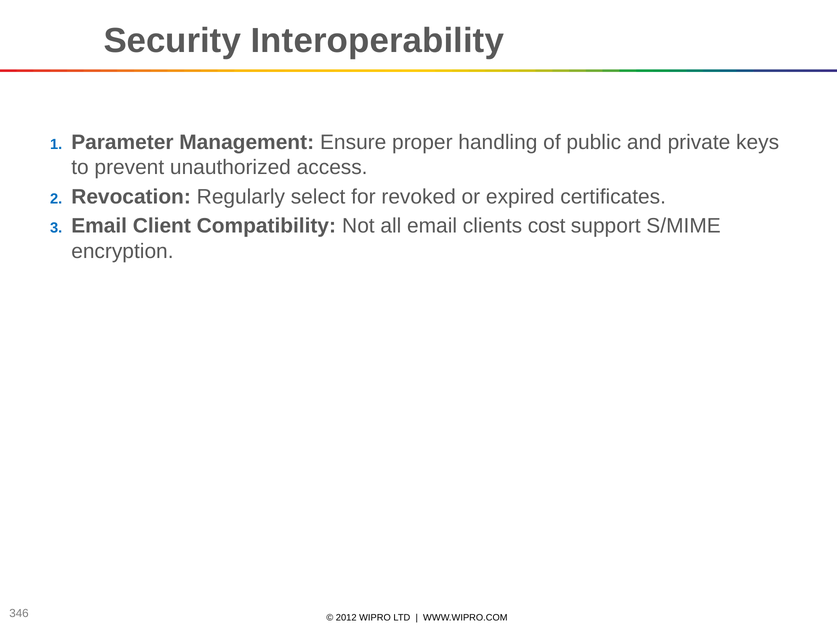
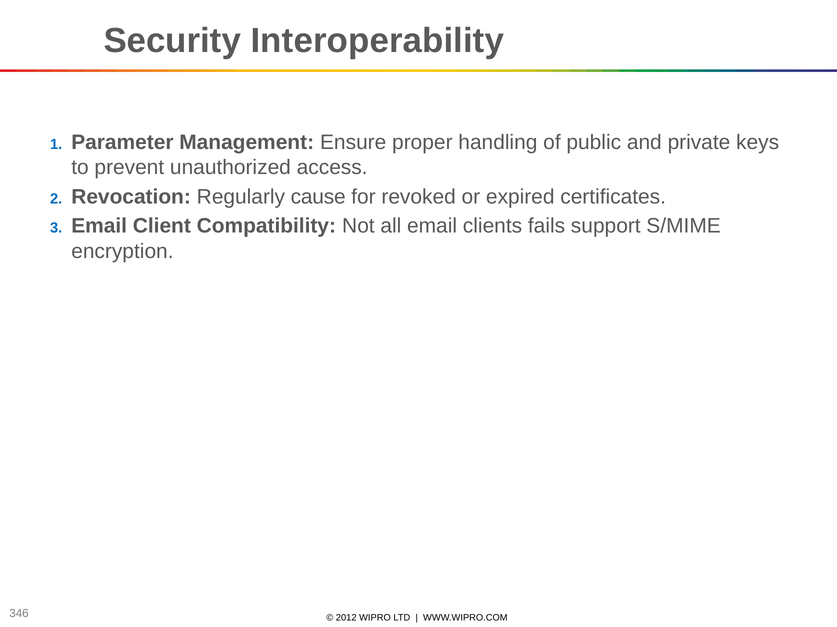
select: select -> cause
cost: cost -> fails
